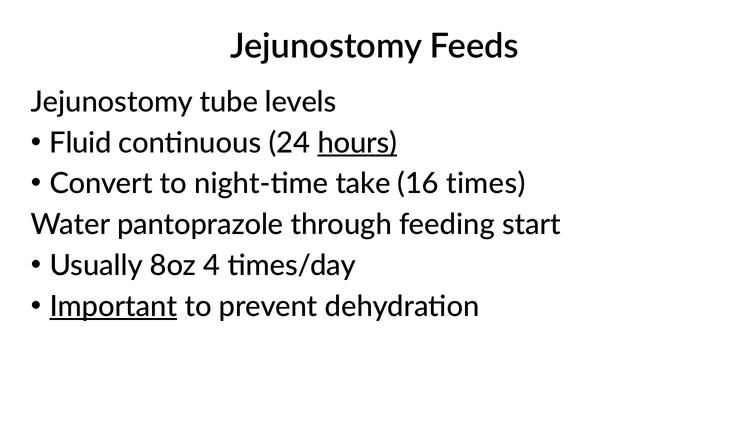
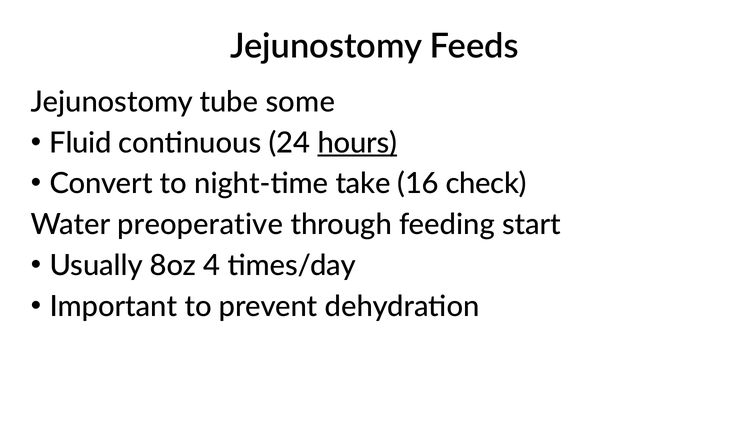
levels: levels -> some
times: times -> check
pantoprazole: pantoprazole -> preoperative
Important underline: present -> none
